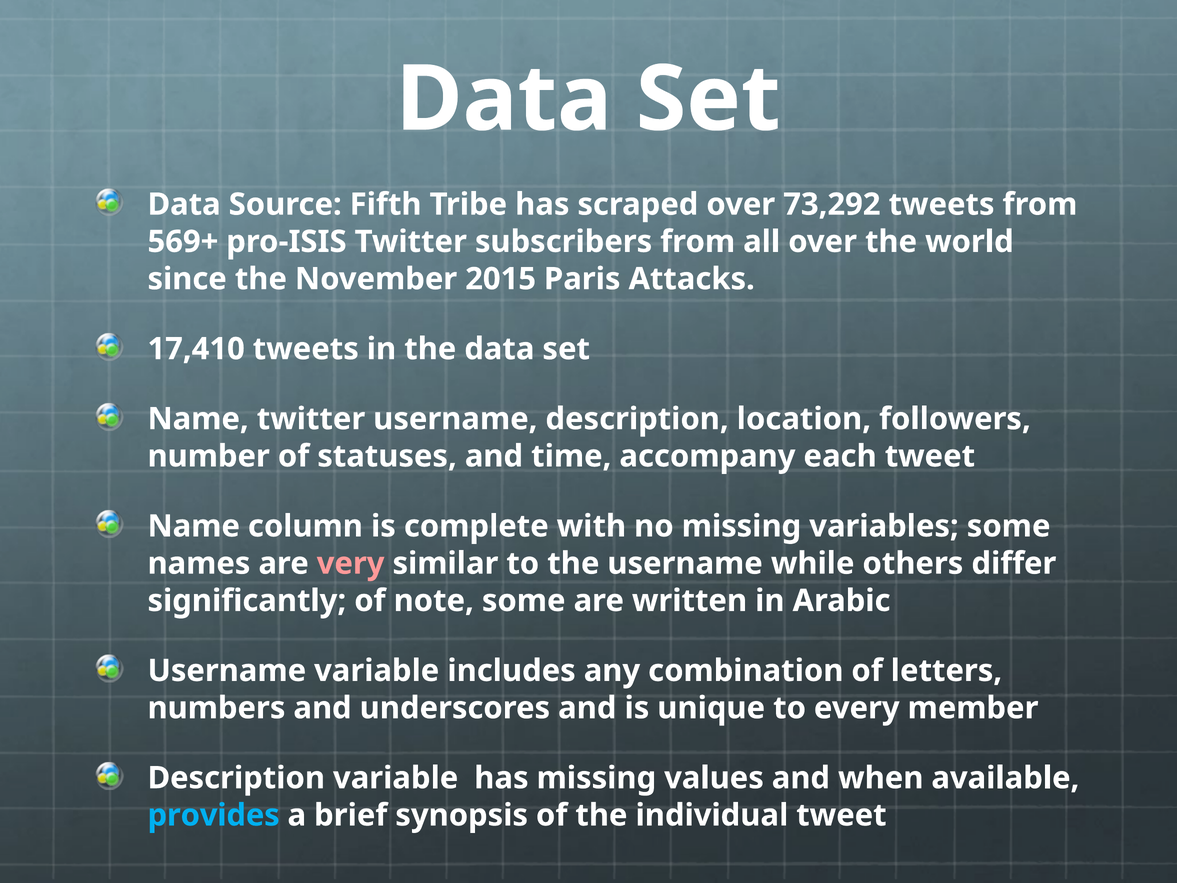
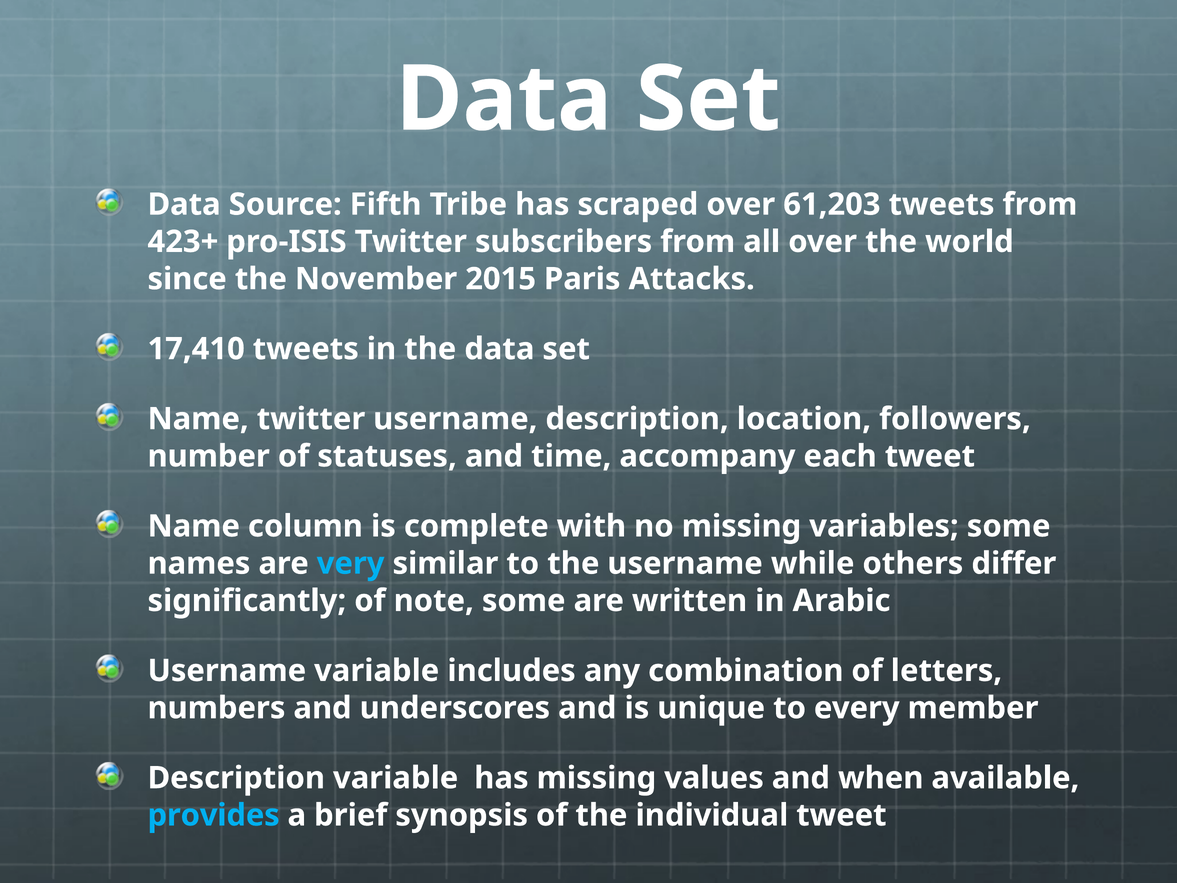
73,292: 73,292 -> 61,203
569+: 569+ -> 423+
very colour: pink -> light blue
